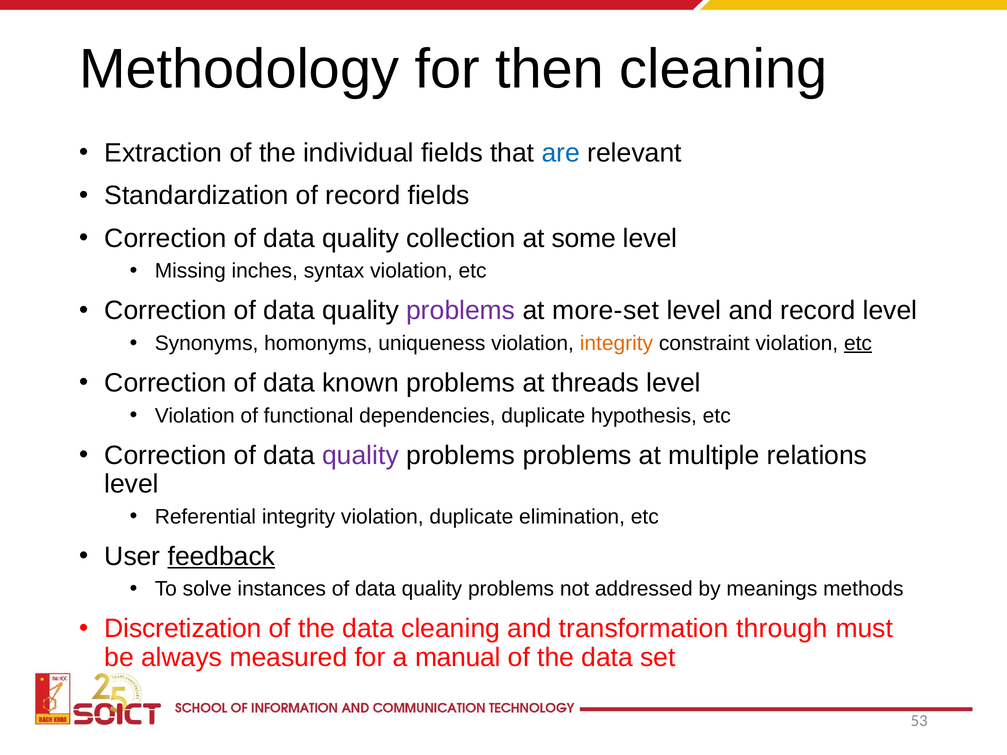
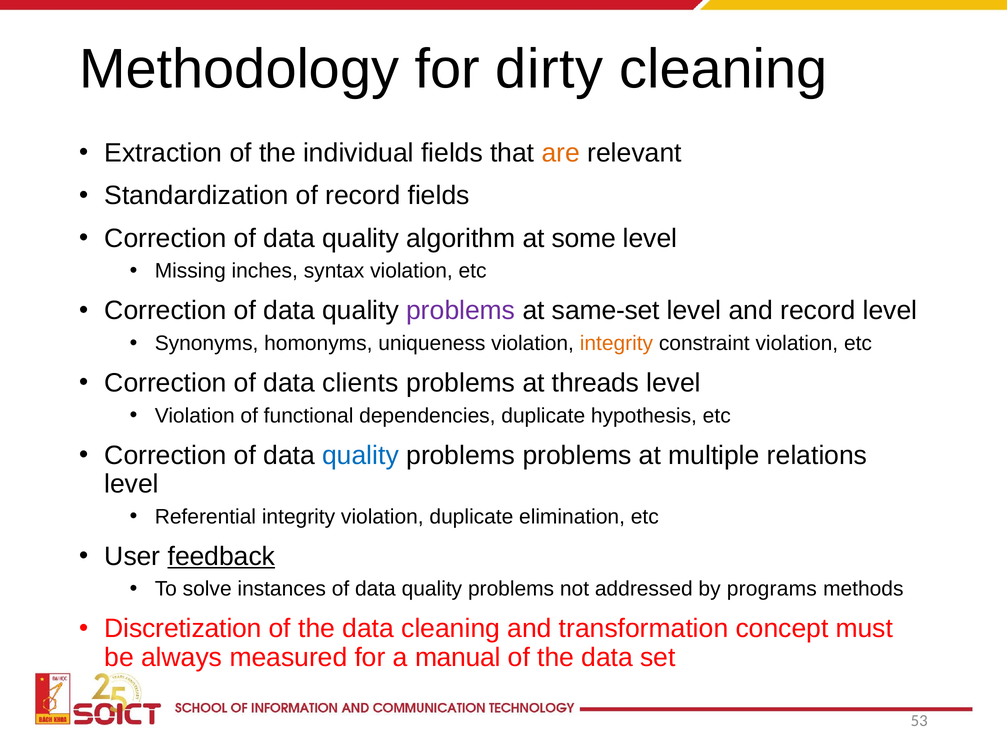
then: then -> dirty
are colour: blue -> orange
collection: collection -> algorithm
more-set: more-set -> same-set
etc at (858, 343) underline: present -> none
known: known -> clients
quality at (361, 455) colour: purple -> blue
meanings: meanings -> programs
through: through -> concept
